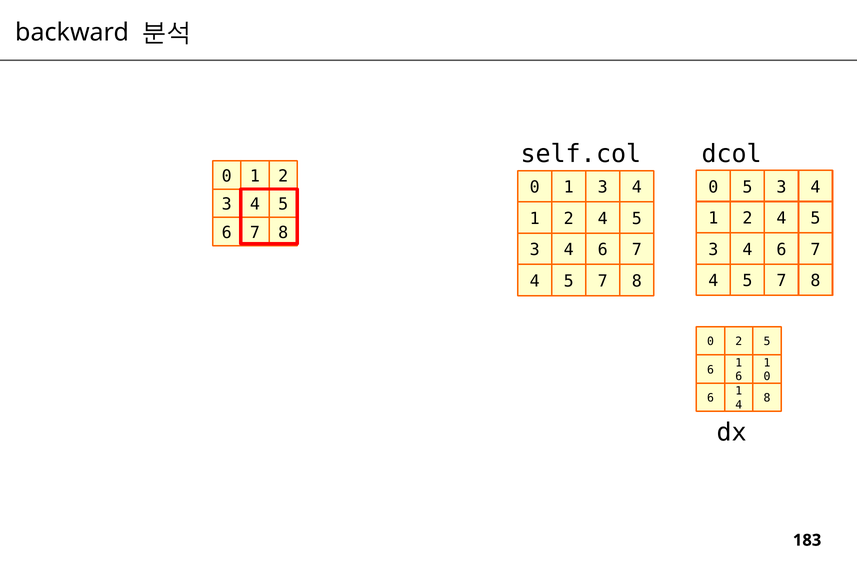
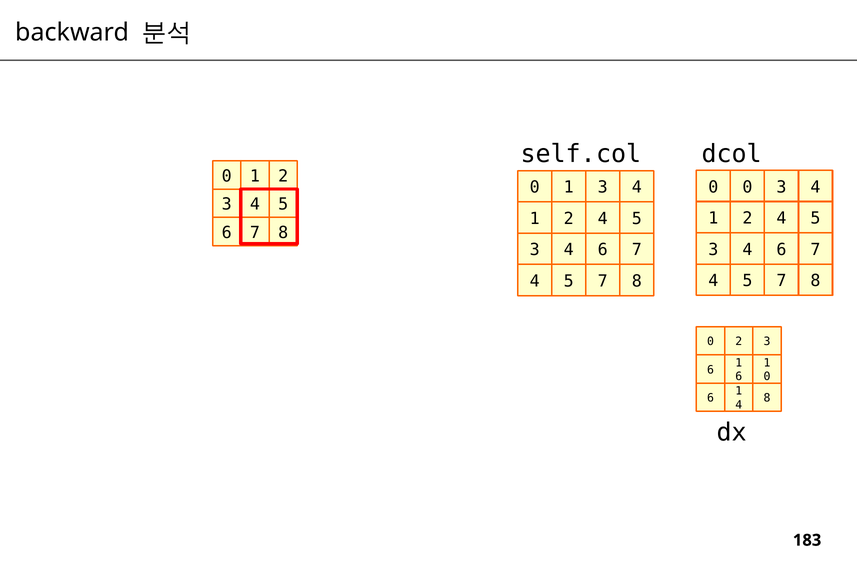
0 5: 5 -> 0
0 2 5: 5 -> 3
